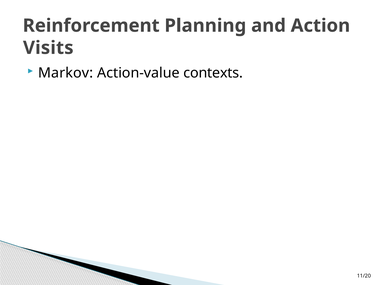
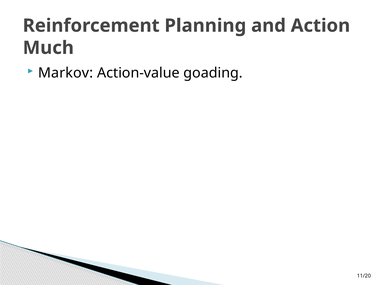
Visits: Visits -> Much
contexts: contexts -> goading
